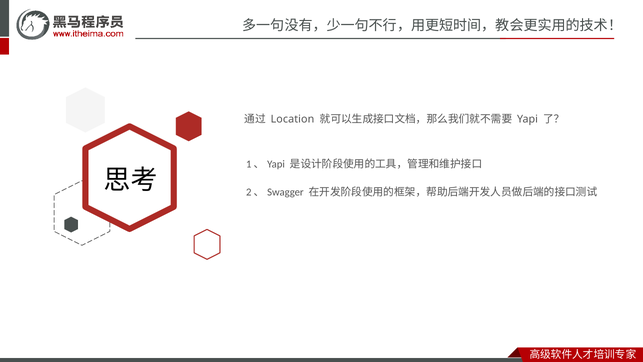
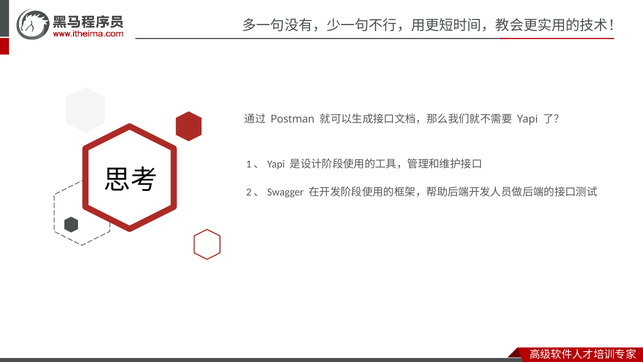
Location: Location -> Postman
